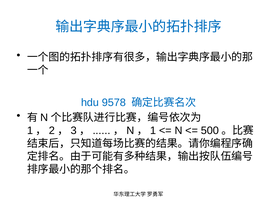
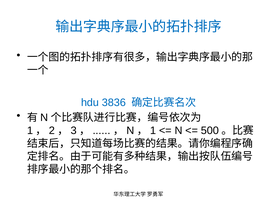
9578: 9578 -> 3836
